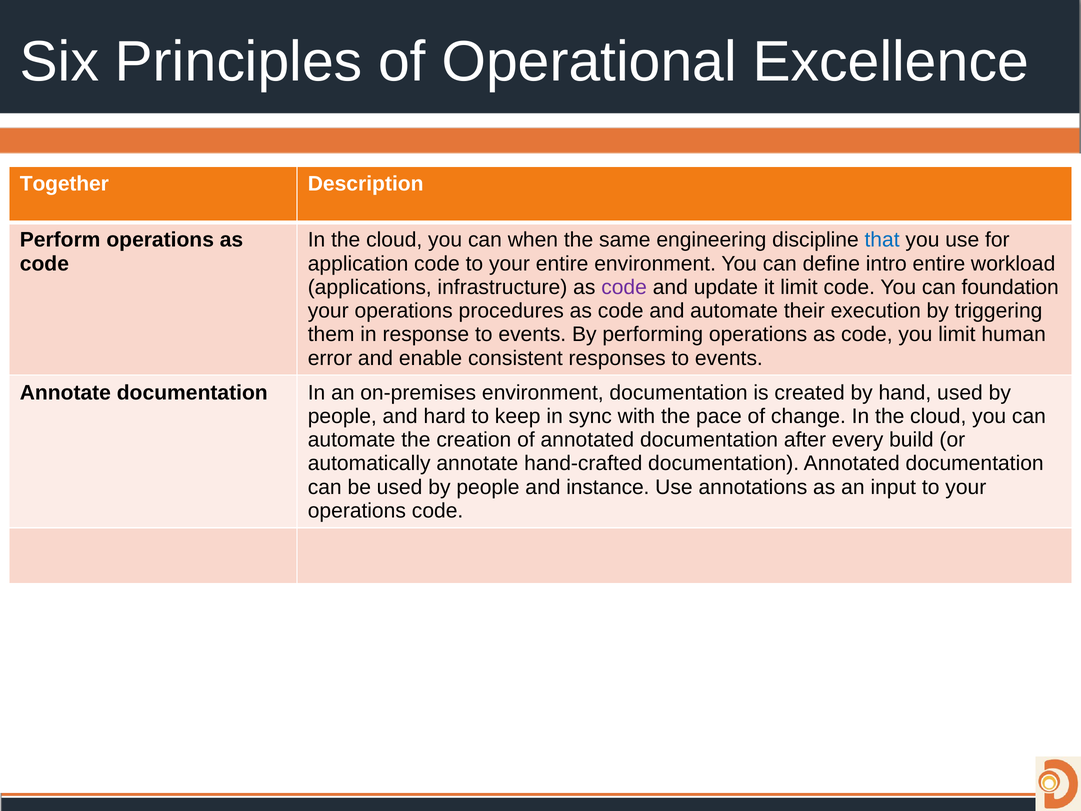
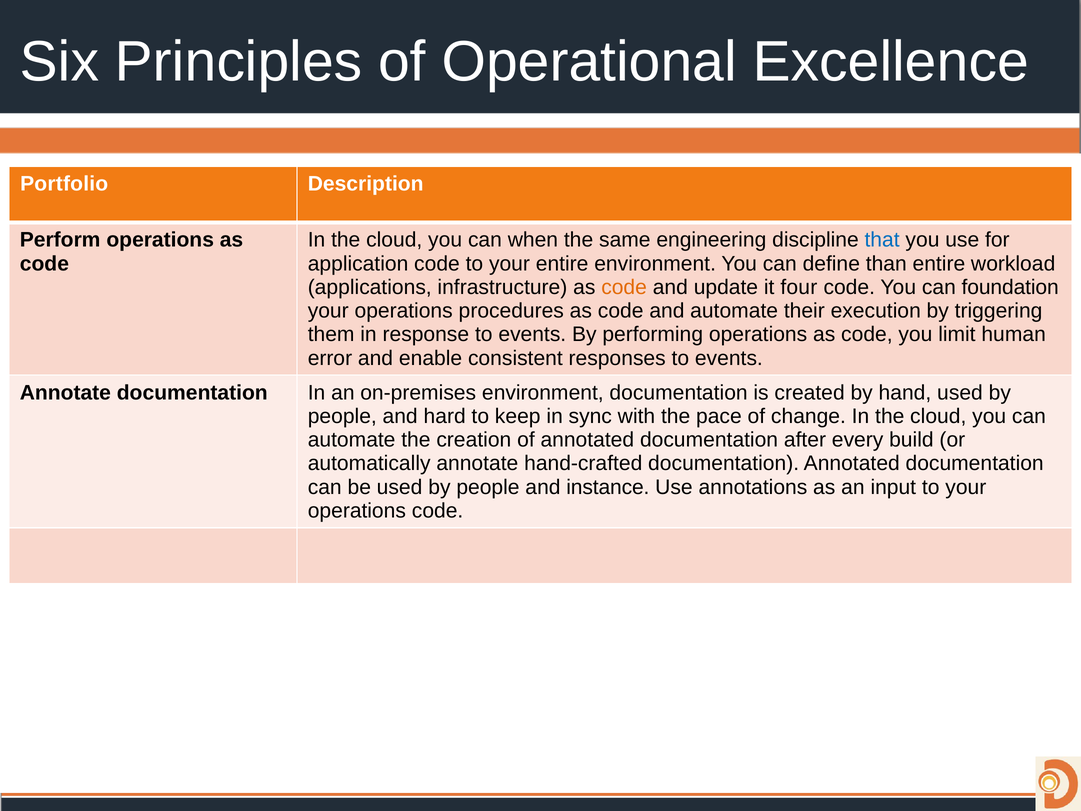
Together: Together -> Portfolio
intro: intro -> than
code at (624, 287) colour: purple -> orange
it limit: limit -> four
